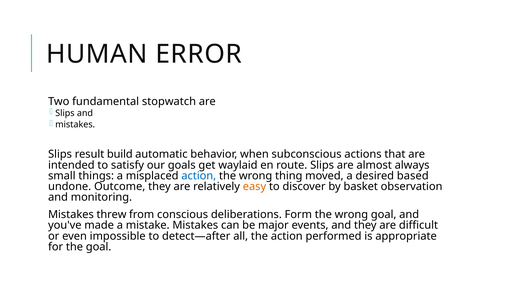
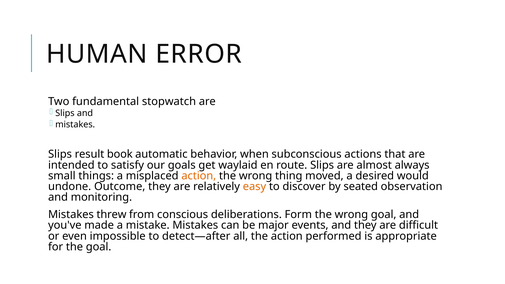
build: build -> book
action at (199, 176) colour: blue -> orange
based: based -> would
basket: basket -> seated
